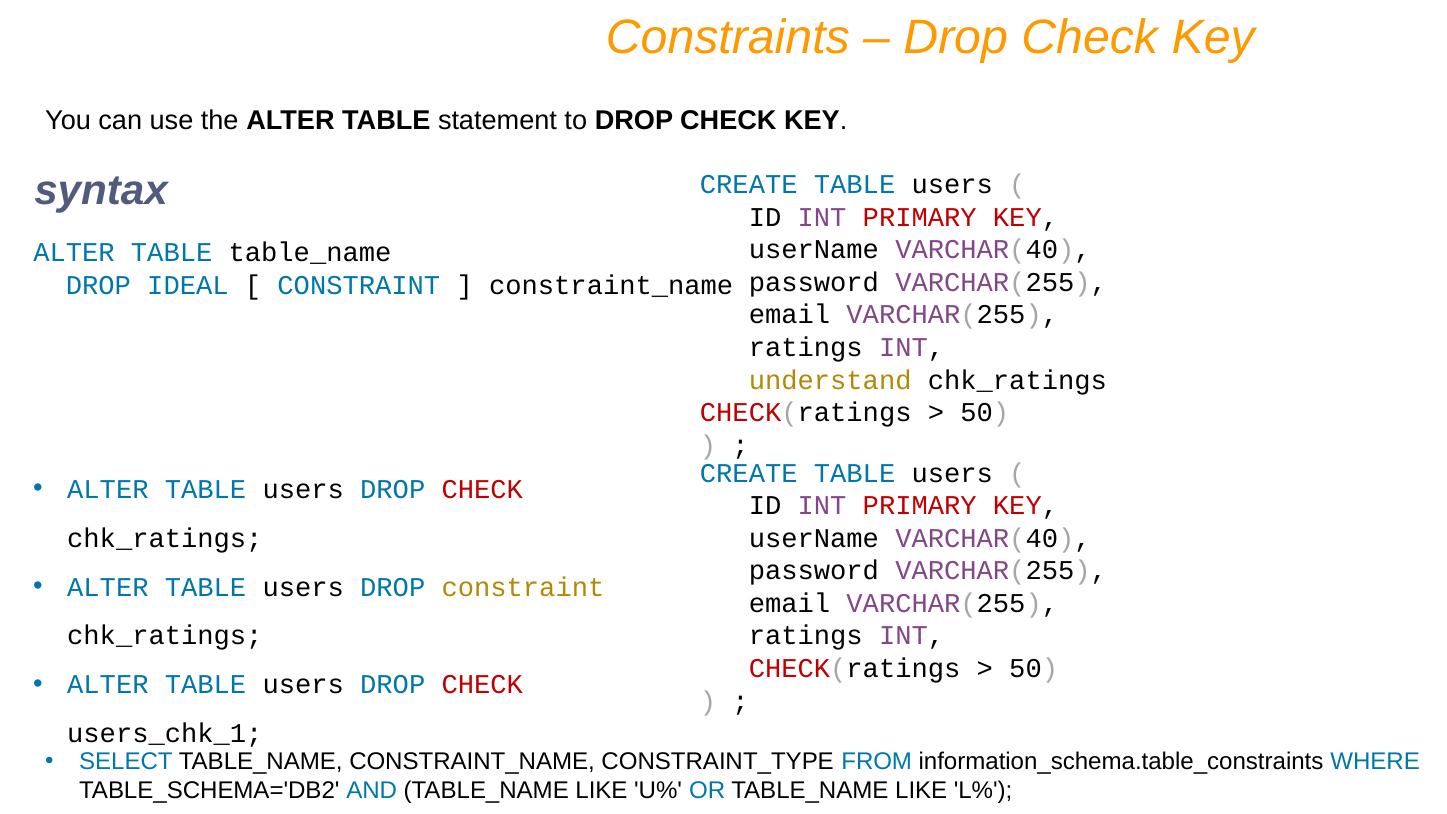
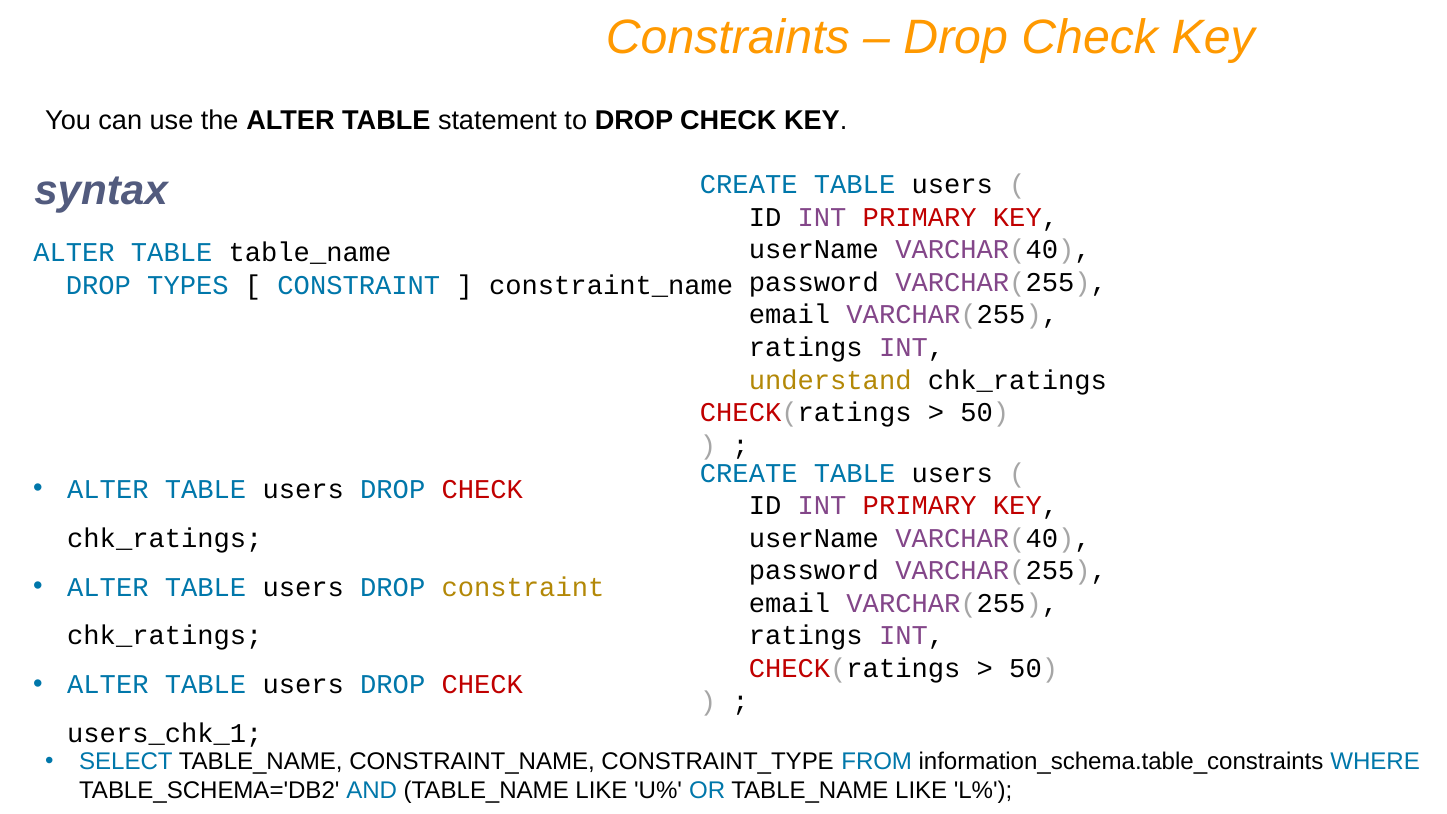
IDEAL: IDEAL -> TYPES
